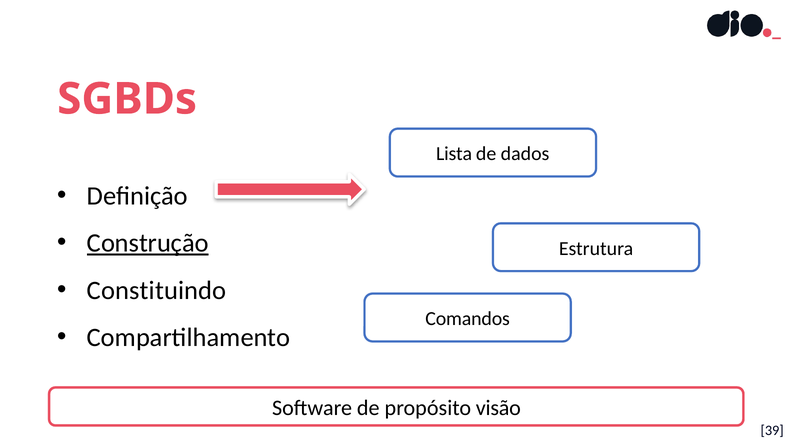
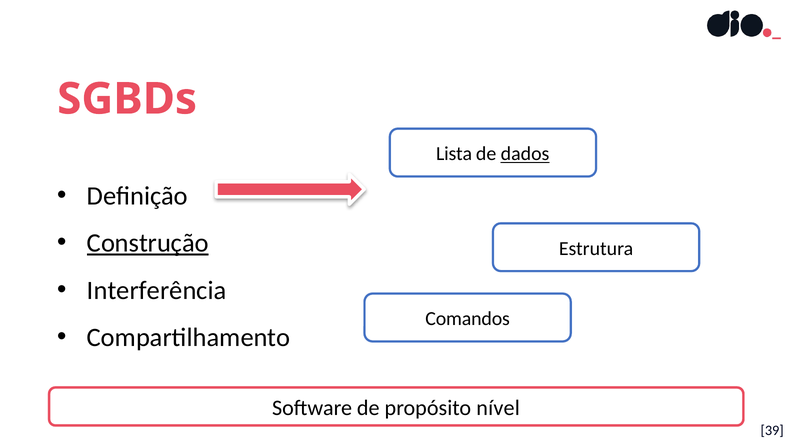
dados underline: none -> present
Constituindo: Constituindo -> Interferência
visão: visão -> nível
